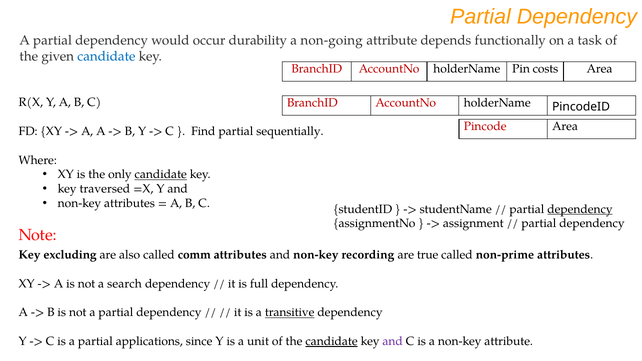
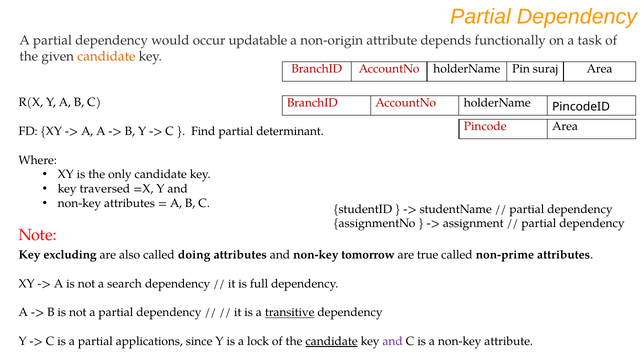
durability: durability -> updatable
non-going: non-going -> non-origin
candidate at (106, 56) colour: blue -> orange
costs: costs -> suraj
sequentially: sequentially -> determinant
candidate at (161, 175) underline: present -> none
dependency at (580, 209) underline: present -> none
comm: comm -> doing
recording: recording -> tomorrow
unit: unit -> lock
